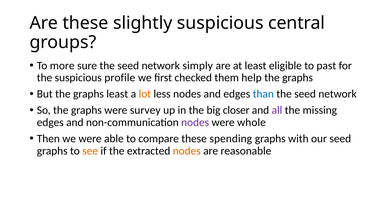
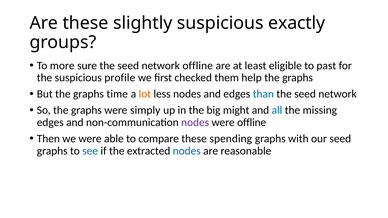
central: central -> exactly
network simply: simply -> offline
graphs least: least -> time
survey: survey -> simply
closer: closer -> might
all colour: purple -> blue
were whole: whole -> offline
see colour: orange -> blue
nodes at (187, 151) colour: orange -> blue
